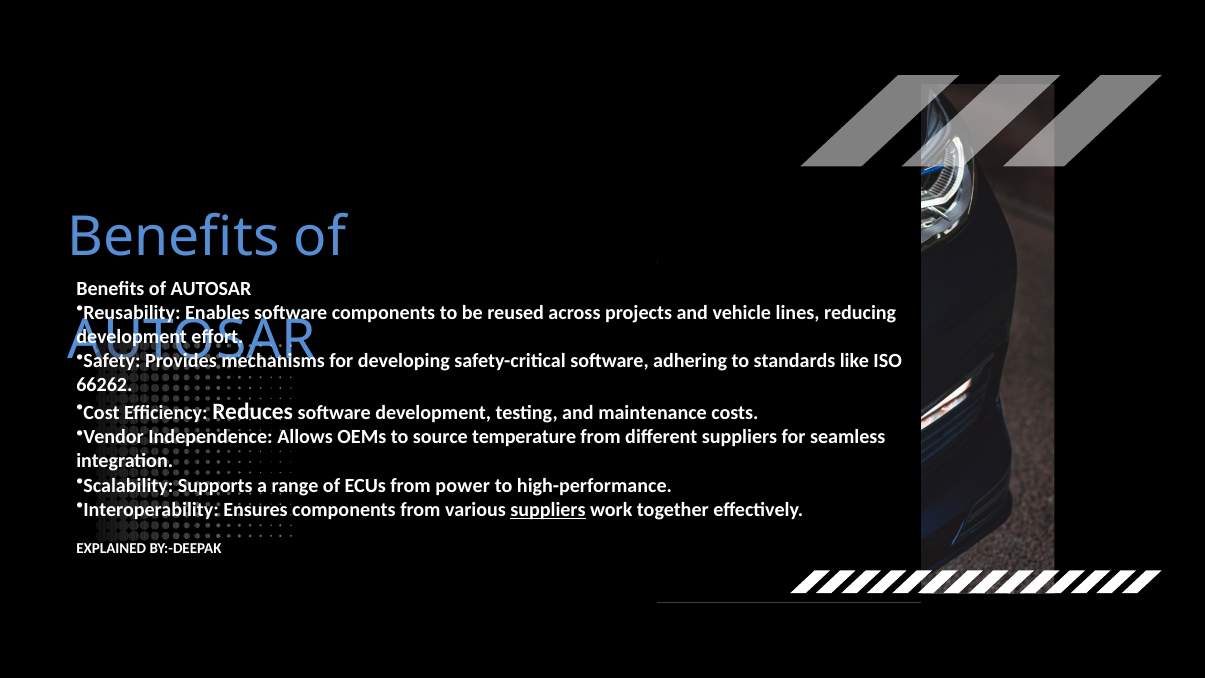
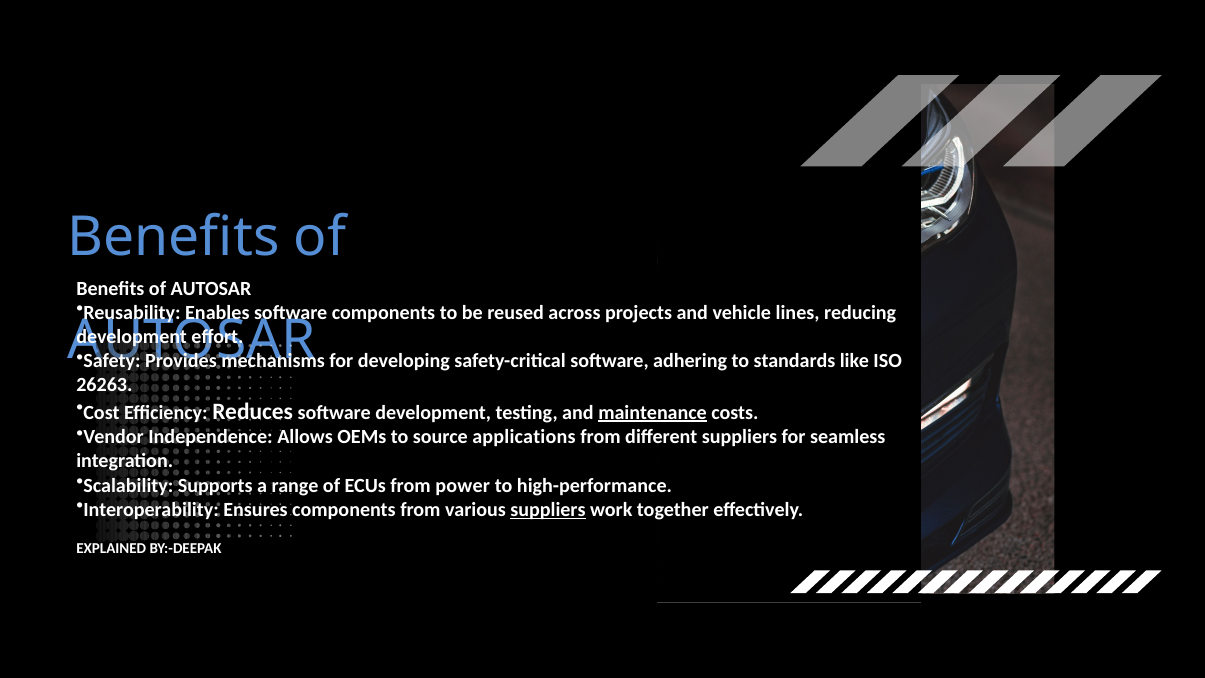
66262: 66262 -> 26263
maintenance underline: none -> present
temperature: temperature -> applications
